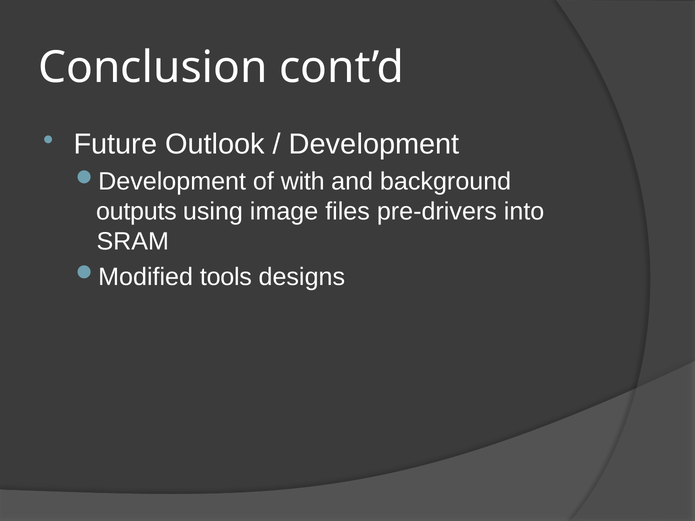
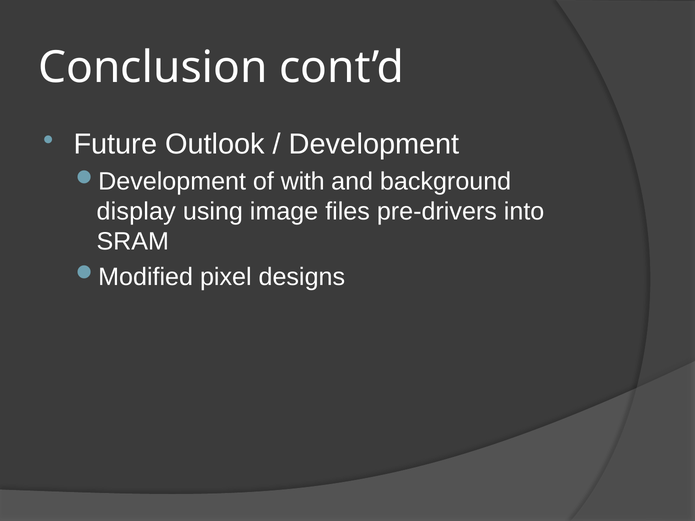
outputs: outputs -> display
tools: tools -> pixel
